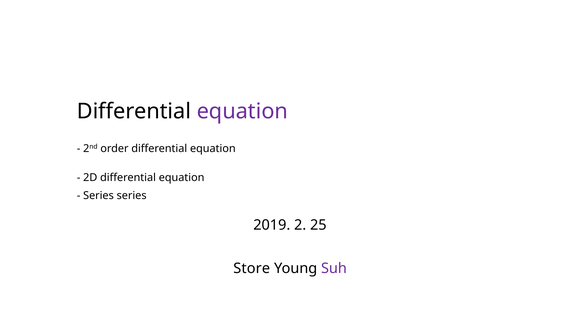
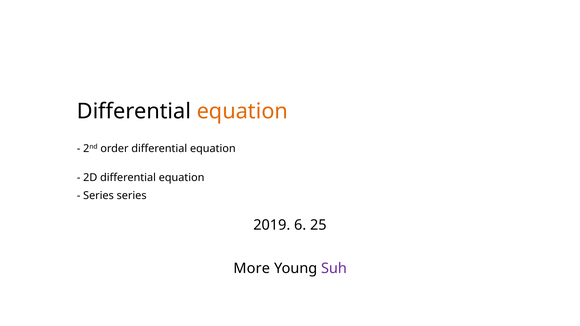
equation at (242, 112) colour: purple -> orange
2: 2 -> 6
Store: Store -> More
